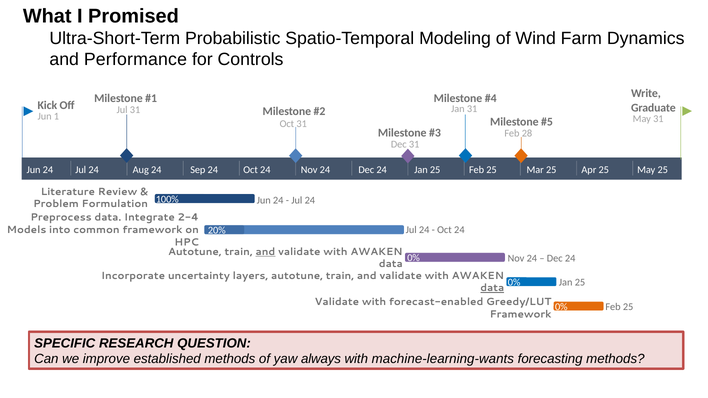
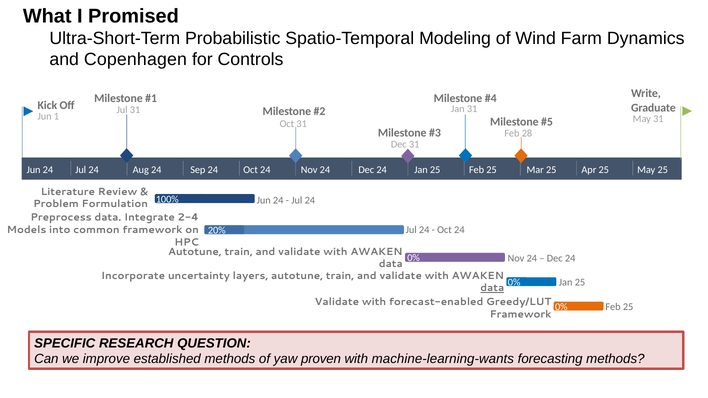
Performance: Performance -> Copenhagen
and at (265, 252) underline: present -> none
always: always -> proven
